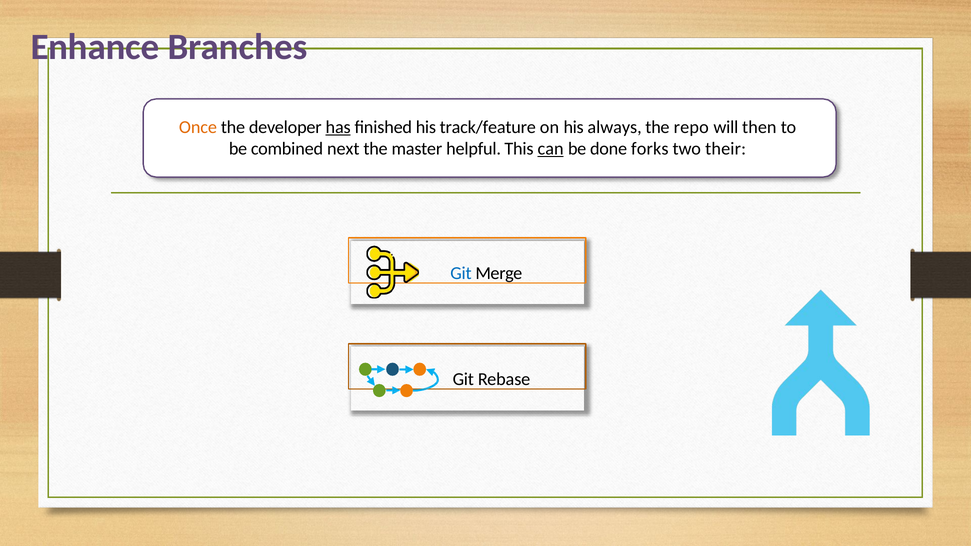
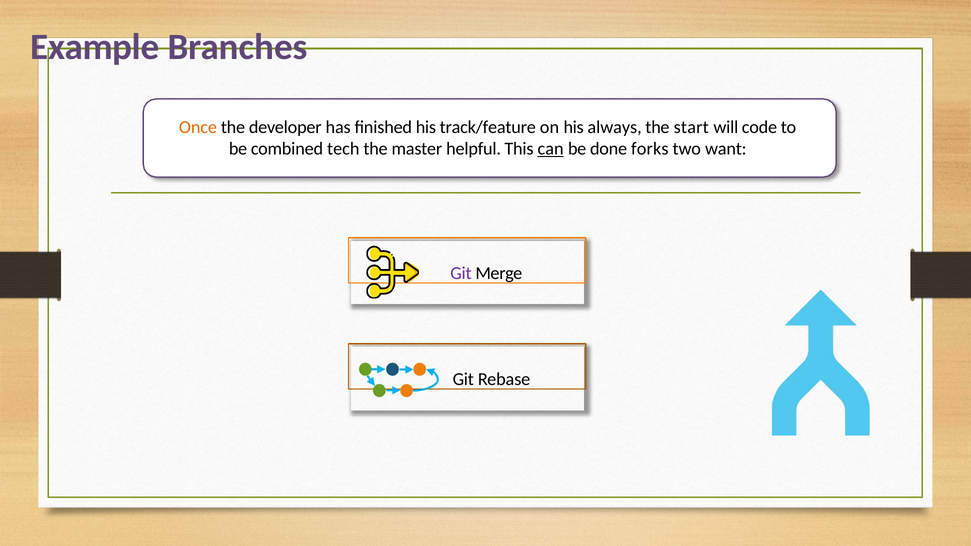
Enhance: Enhance -> Example
has underline: present -> none
repo: repo -> start
then: then -> code
next: next -> tech
their: their -> want
Git at (461, 273) colour: blue -> purple
